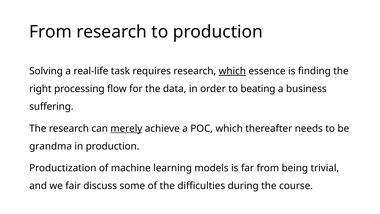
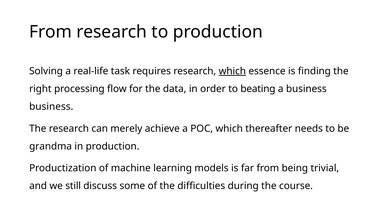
suffering at (51, 107): suffering -> business
merely underline: present -> none
fair: fair -> still
